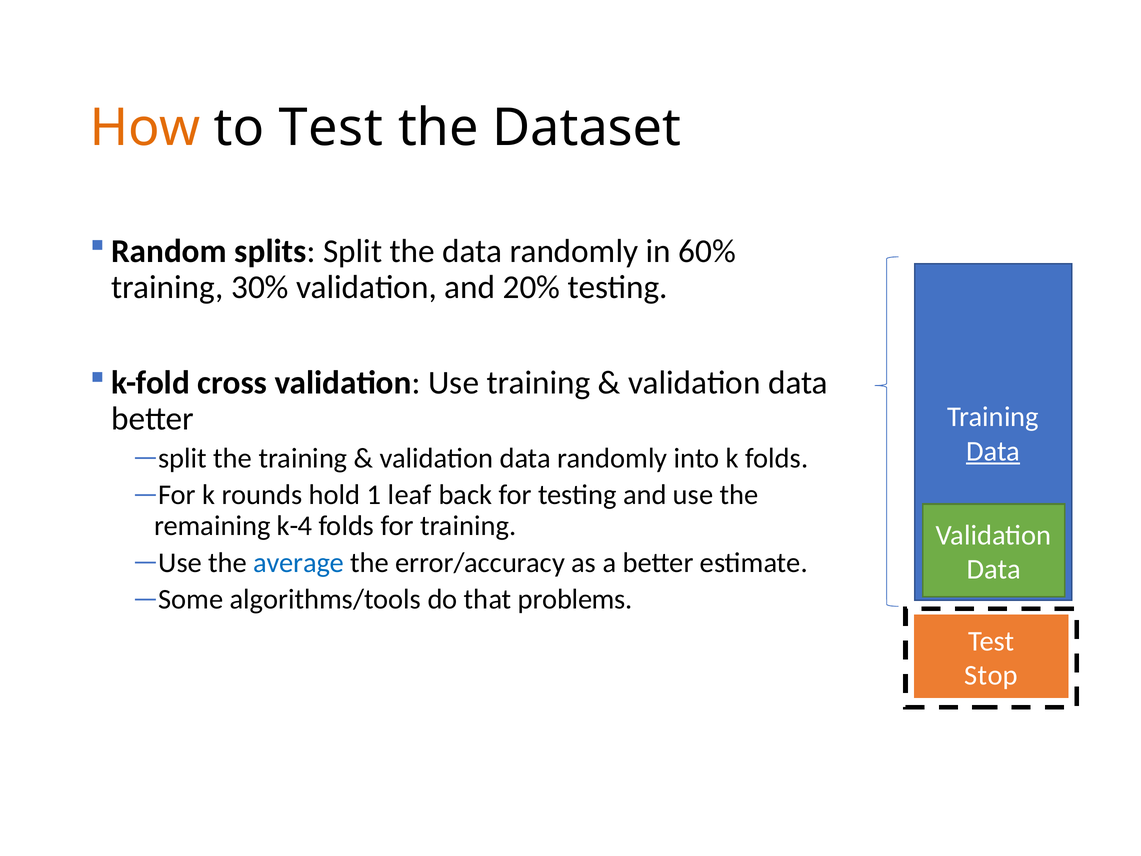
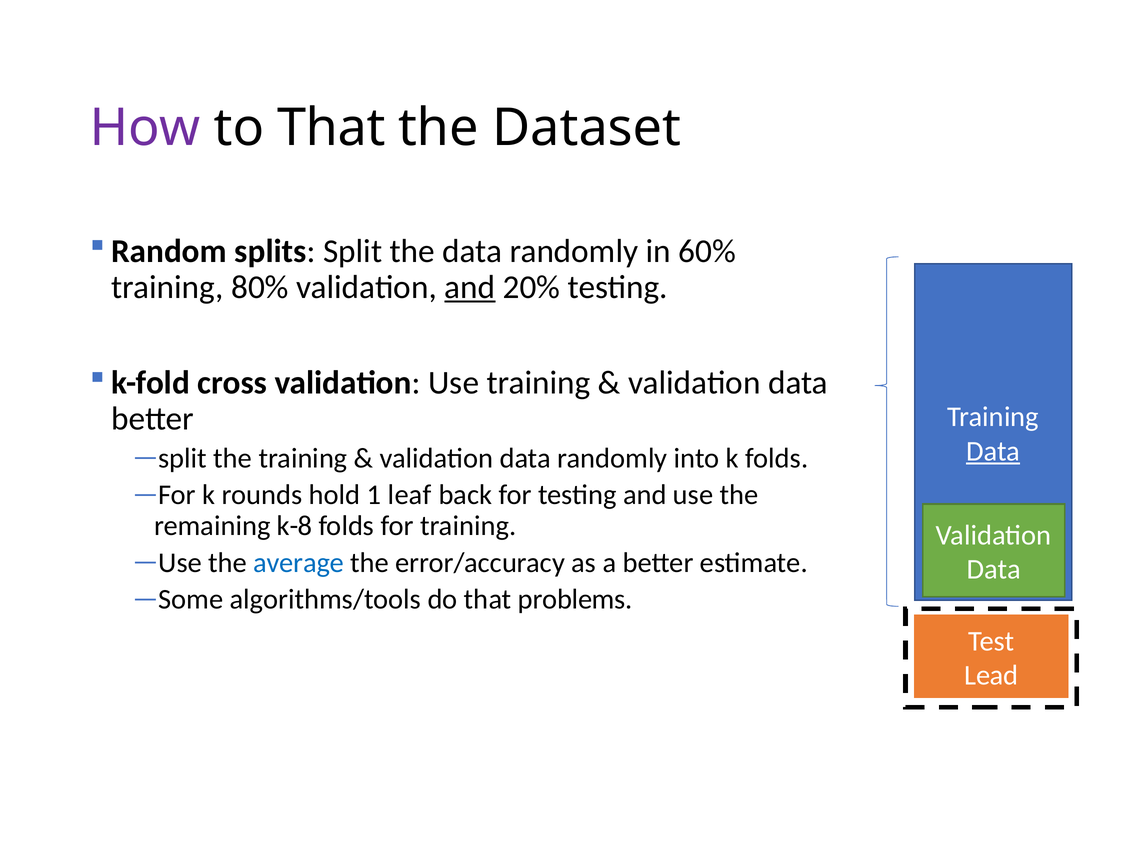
How colour: orange -> purple
to Test: Test -> That
30%: 30% -> 80%
and at (470, 287) underline: none -> present
k-4: k-4 -> k-8
Stop: Stop -> Lead
